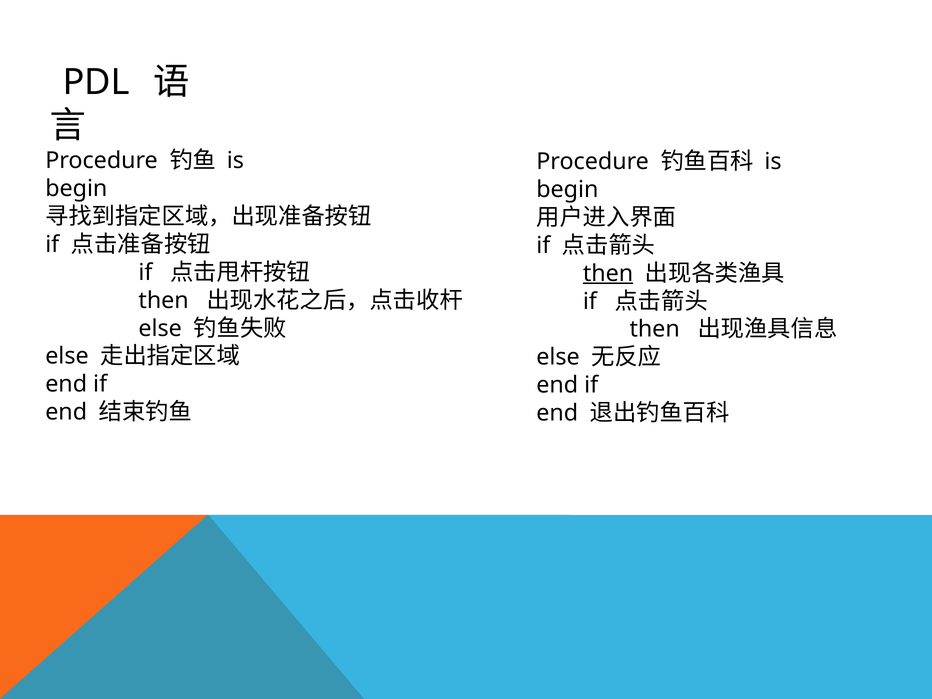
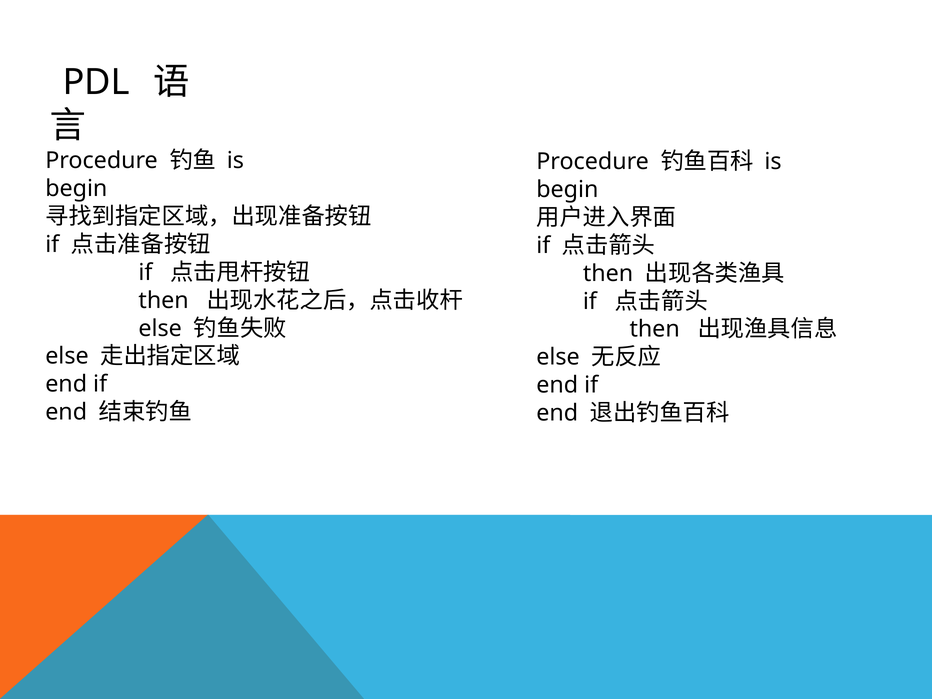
then at (608, 273) underline: present -> none
